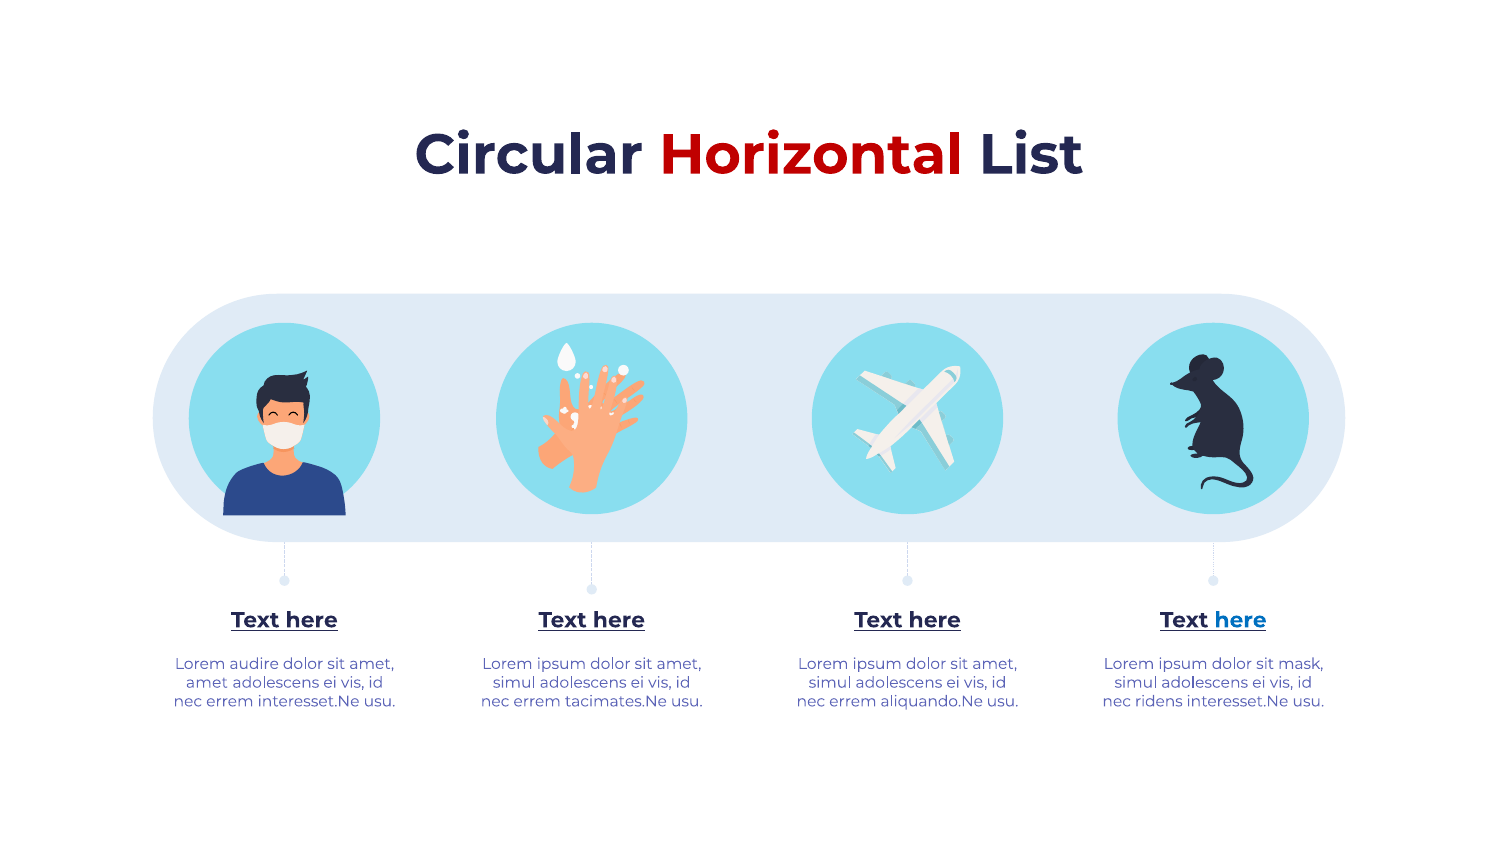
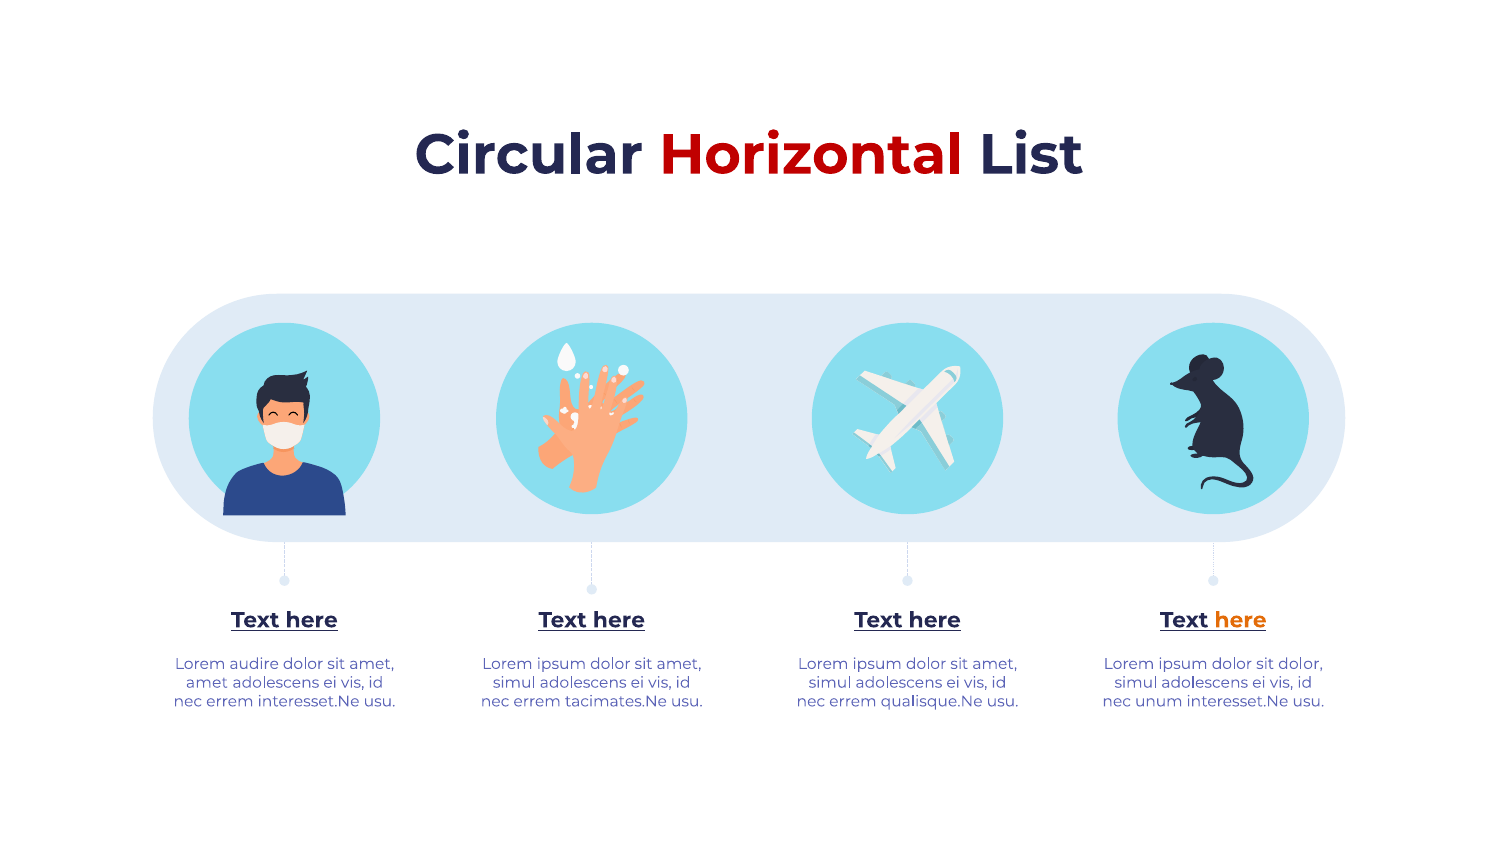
here at (1241, 620) colour: blue -> orange
sit mask: mask -> dolor
aliquando.Ne: aliquando.Ne -> qualisque.Ne
ridens: ridens -> unum
